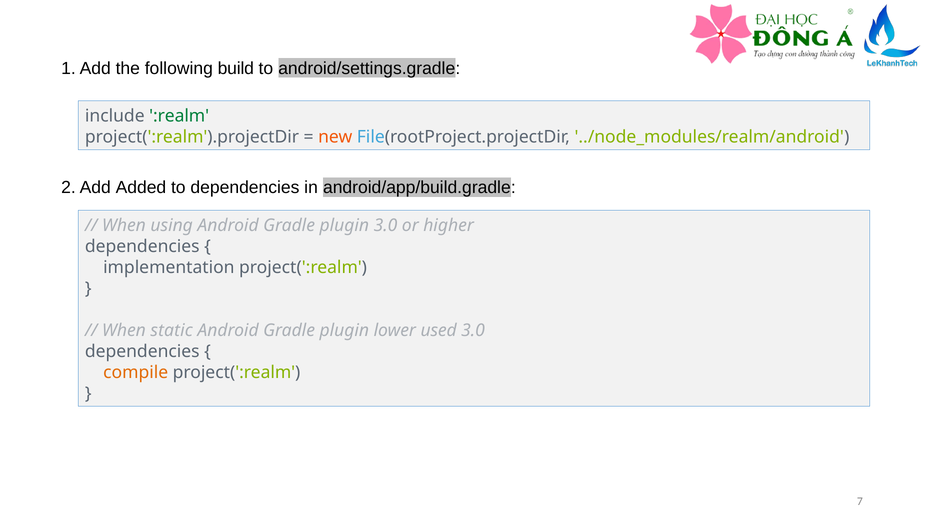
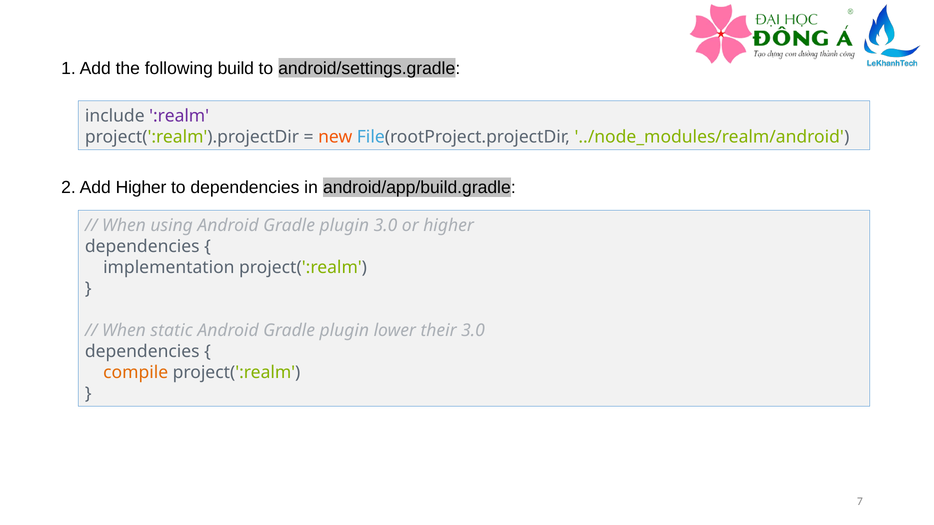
:realm colour: green -> purple
Add Added: Added -> Higher
used: used -> their
